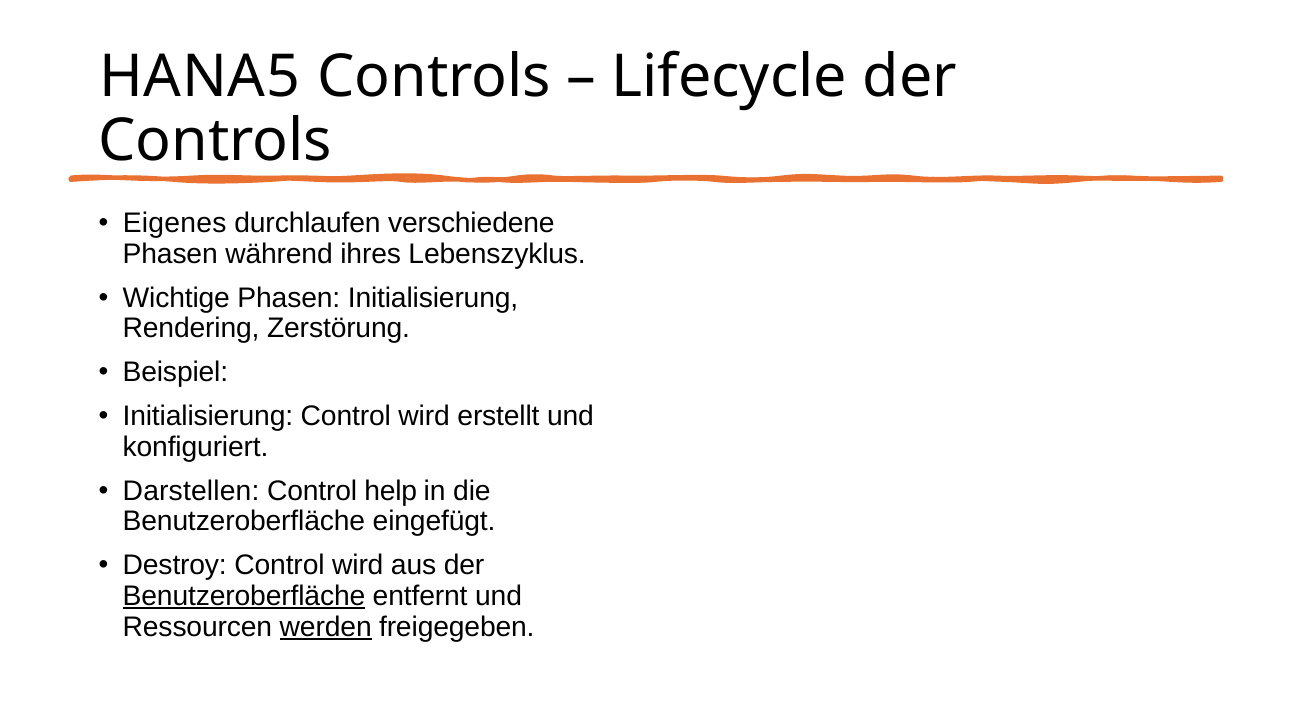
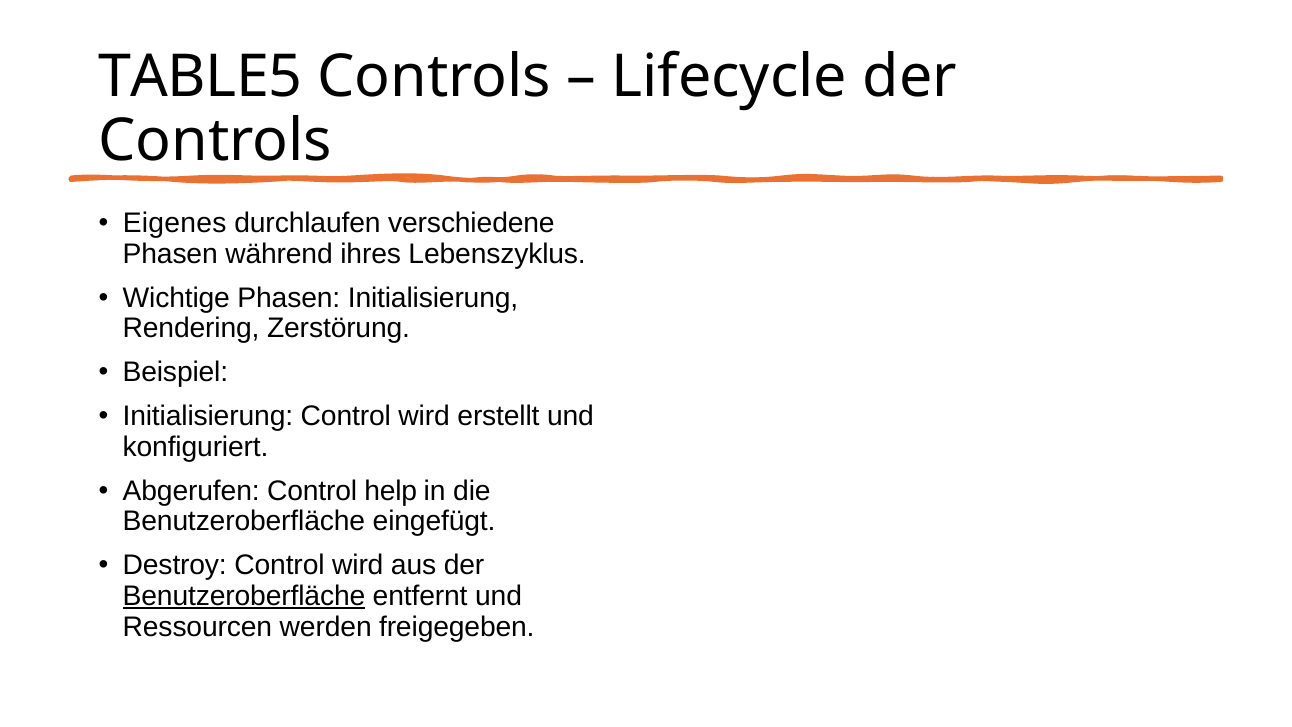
HANA5: HANA5 -> TABLE5
Darstellen: Darstellen -> Abgerufen
werden underline: present -> none
